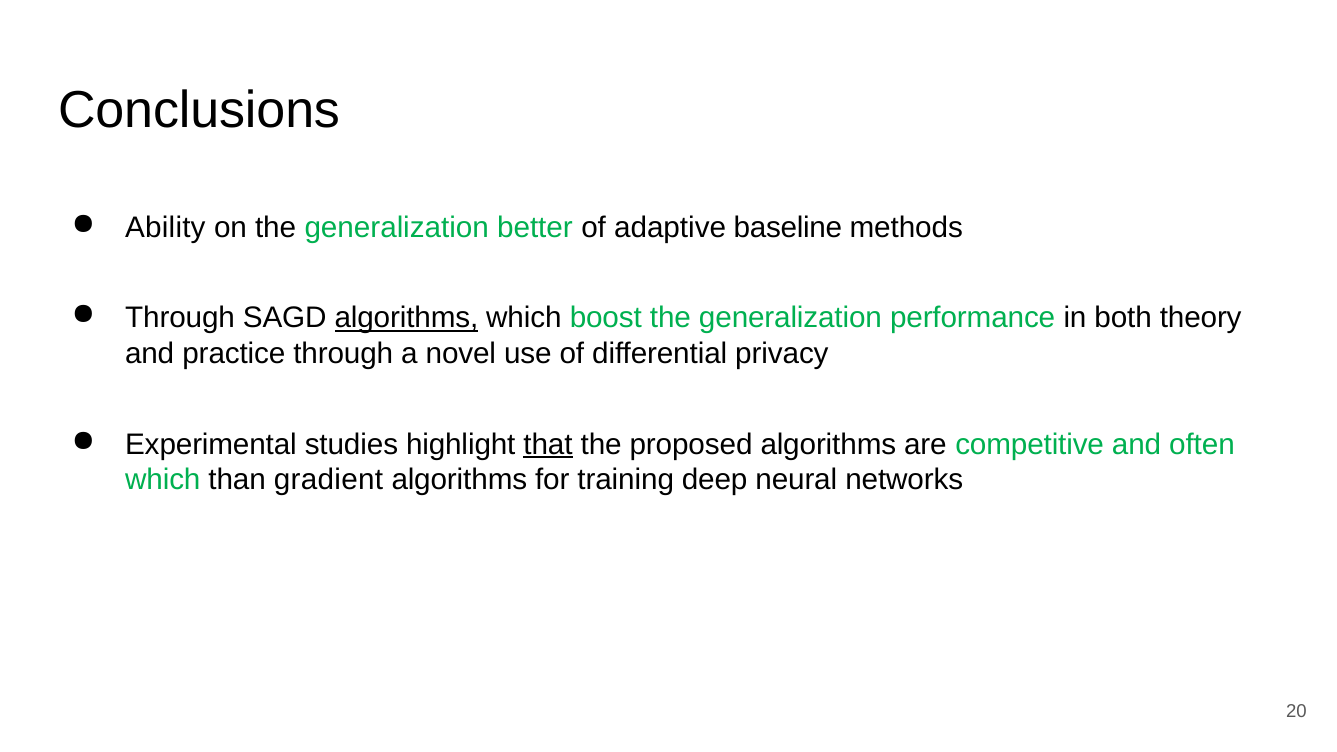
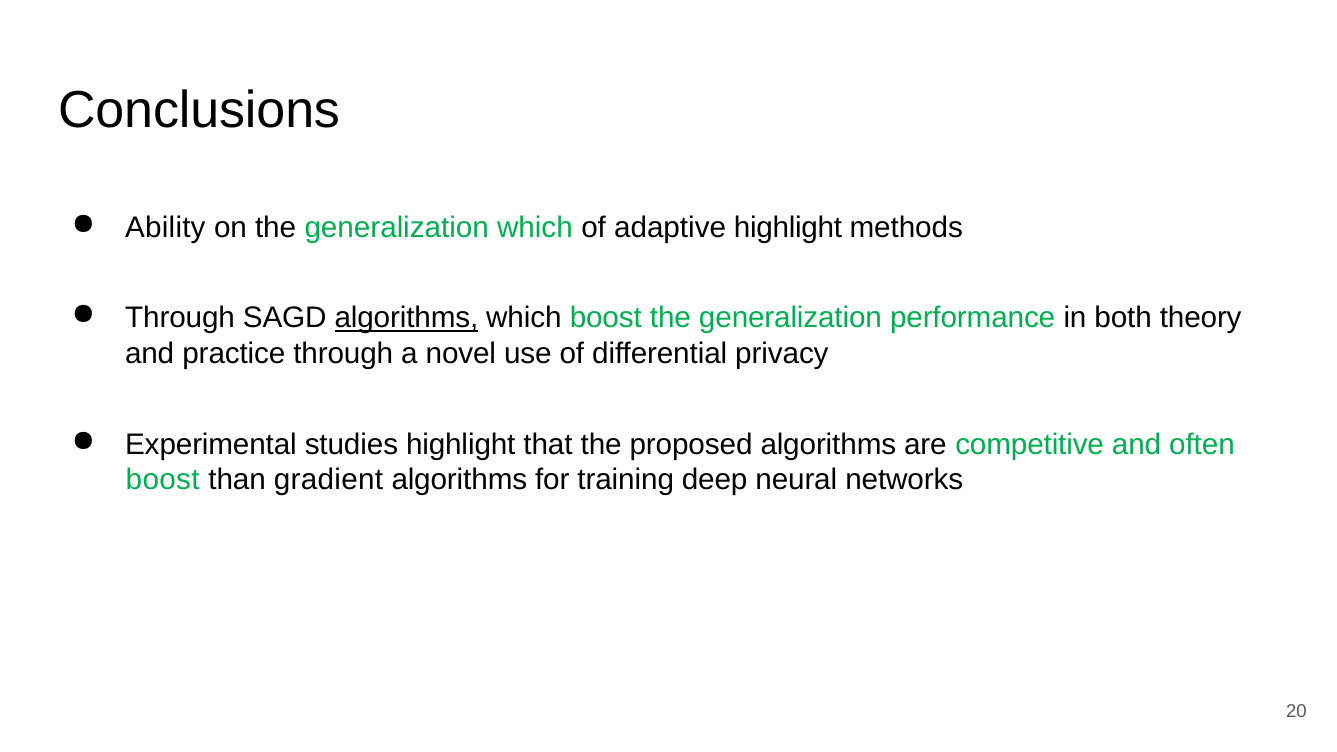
generalization better: better -> which
adaptive baseline: baseline -> highlight
that underline: present -> none
which at (163, 480): which -> boost
